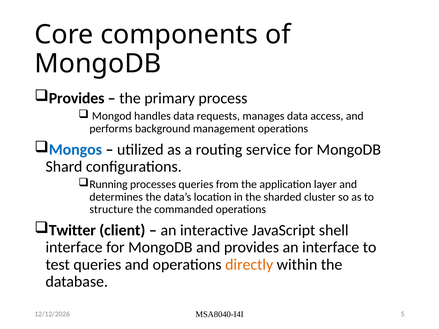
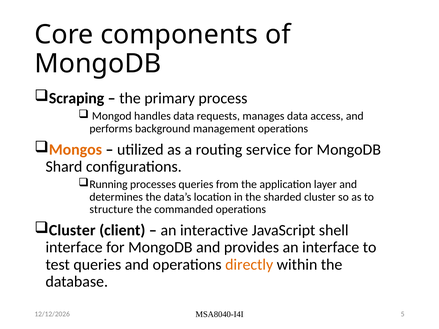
Provides at (77, 98): Provides -> Scraping
Mongos colour: blue -> orange
Twitter at (72, 230): Twitter -> Cluster
